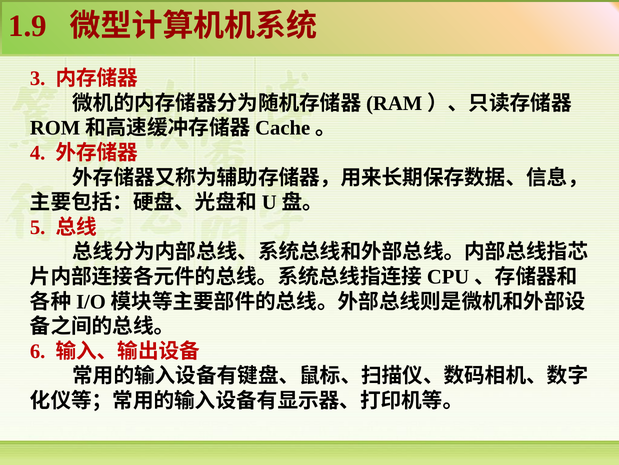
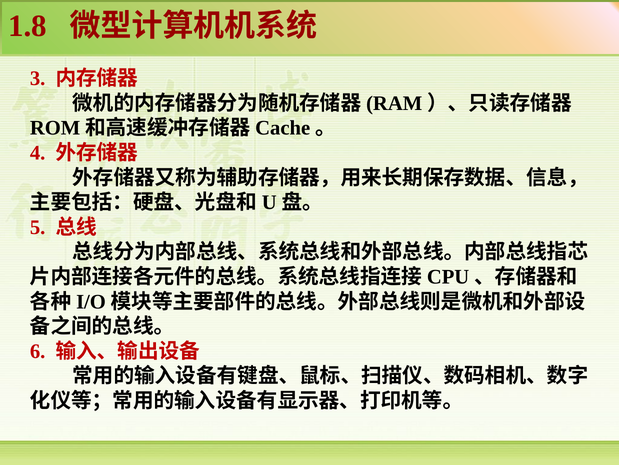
1.9: 1.9 -> 1.8
